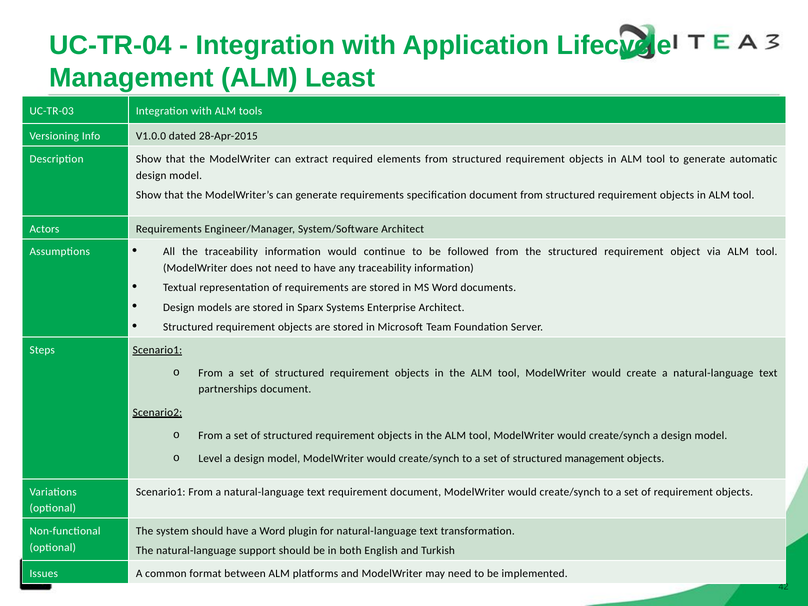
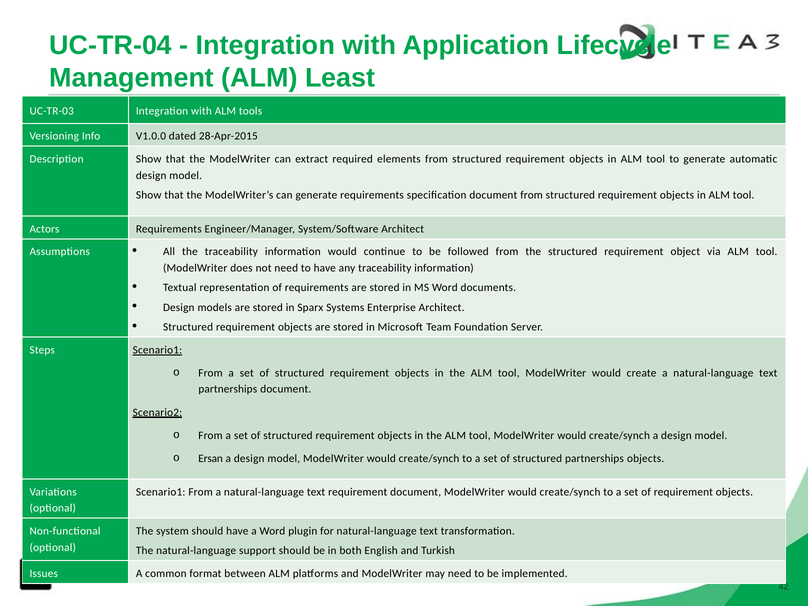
Level: Level -> Ersan
structured management: management -> partnerships
